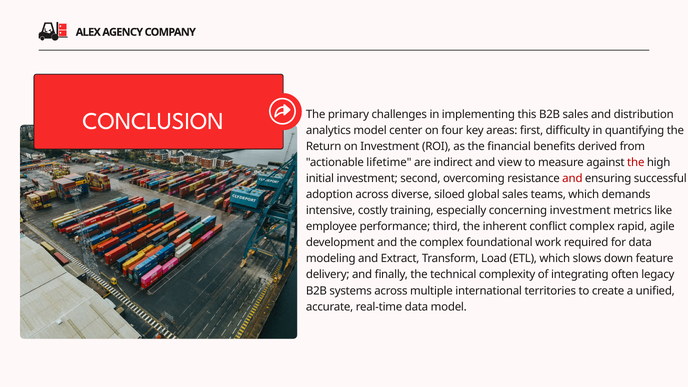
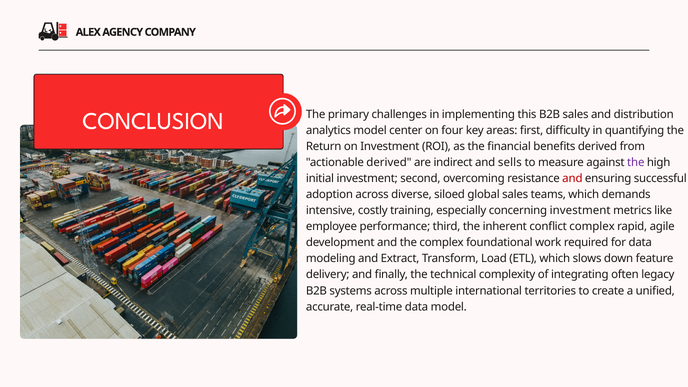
actionable lifetime: lifetime -> derived
view: view -> sells
the at (636, 162) colour: red -> purple
